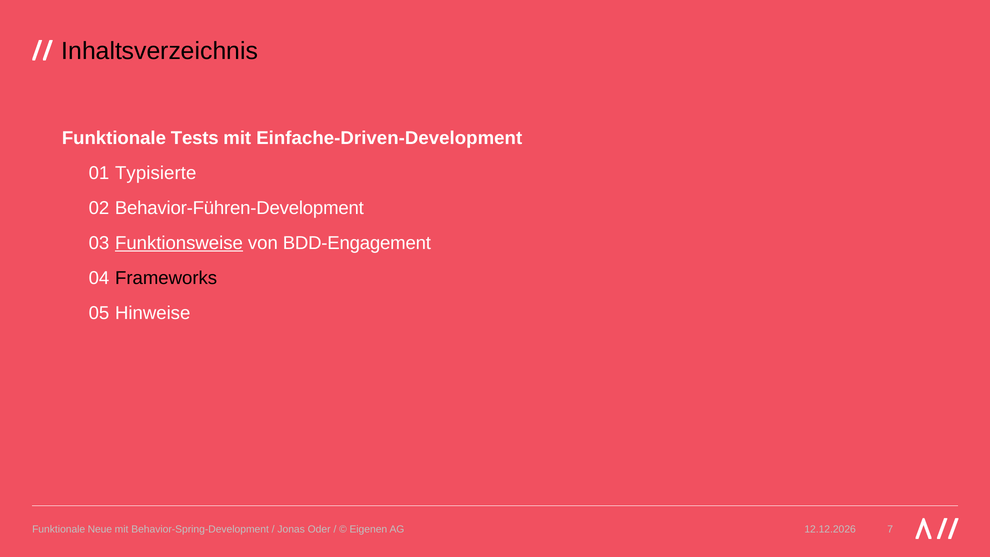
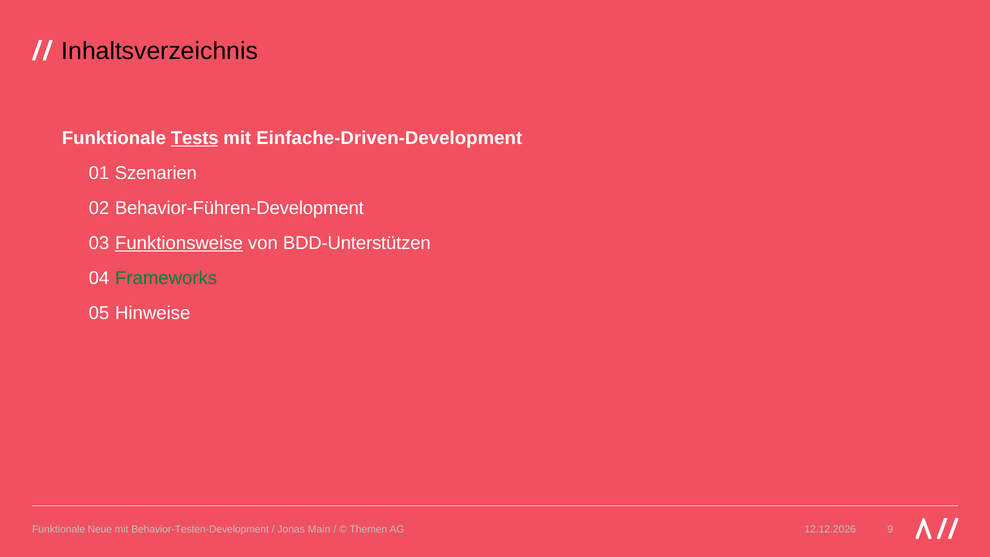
Tests underline: none -> present
Typisierte: Typisierte -> Szenarien
BDD-Engagement: BDD-Engagement -> BDD-Unterstützen
Frameworks colour: black -> green
Behavior-Spring-Development: Behavior-Spring-Development -> Behavior-Testen-Development
Oder: Oder -> Main
Eigenen: Eigenen -> Themen
7: 7 -> 9
